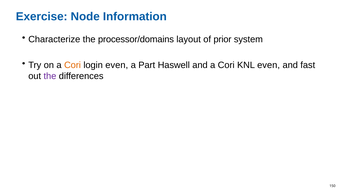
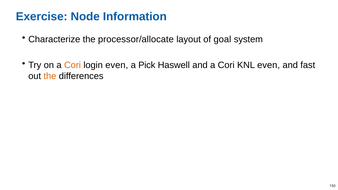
processor/domains: processor/domains -> processor/allocate
prior: prior -> goal
Part: Part -> Pick
the at (50, 76) colour: purple -> orange
